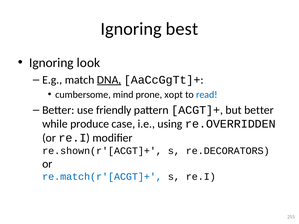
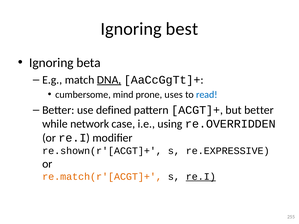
look: look -> beta
xopt: xopt -> uses
friendly: friendly -> defined
produce: produce -> network
re.DECORATORS: re.DECORATORS -> re.EXPRESSIVE
re.match(r'[ACGT]+ colour: blue -> orange
re.I at (201, 177) underline: none -> present
